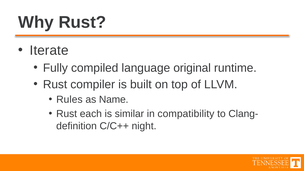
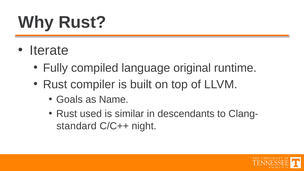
Rules: Rules -> Goals
each: each -> used
compatibility: compatibility -> descendants
definition: definition -> standard
